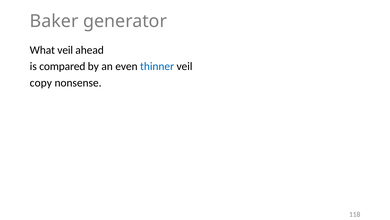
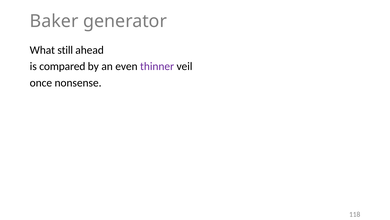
What veil: veil -> still
thinner colour: blue -> purple
copy: copy -> once
